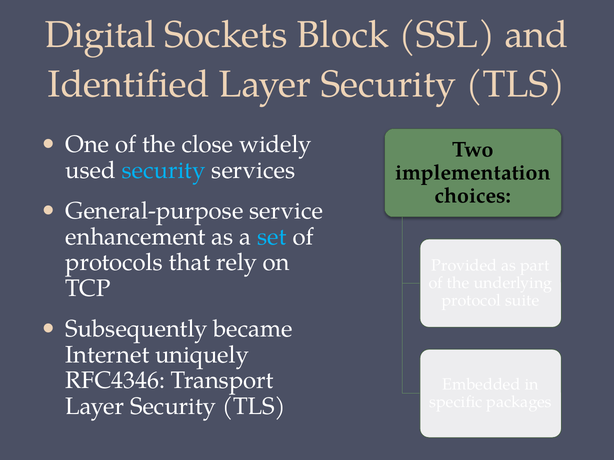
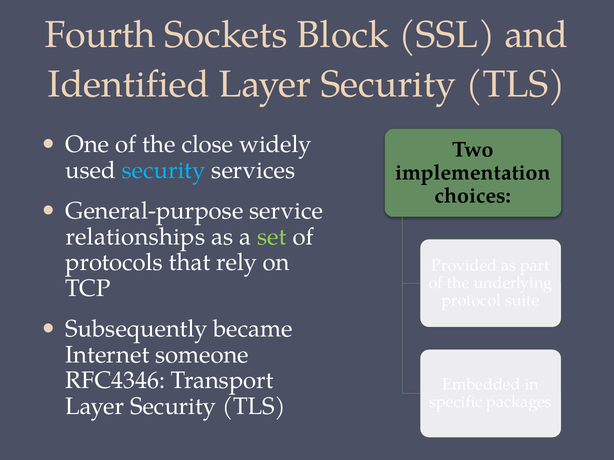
Digital: Digital -> Fourth
enhancement: enhancement -> relationships
set colour: light blue -> light green
uniquely: uniquely -> someone
